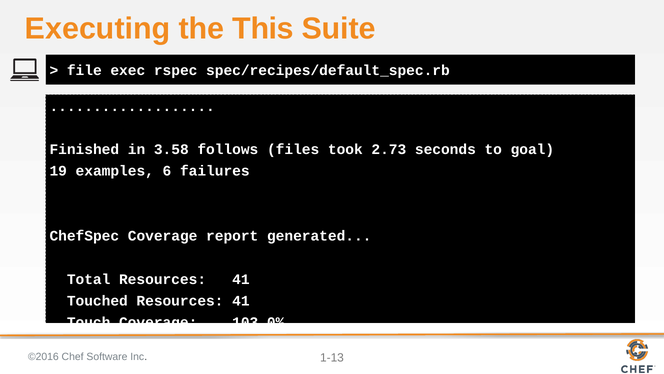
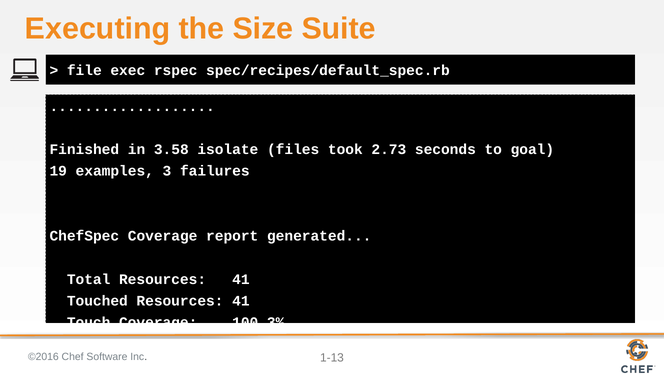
This: This -> Size
follows: follows -> isolate
6: 6 -> 3
103.0%: 103.0% -> 100.3%
